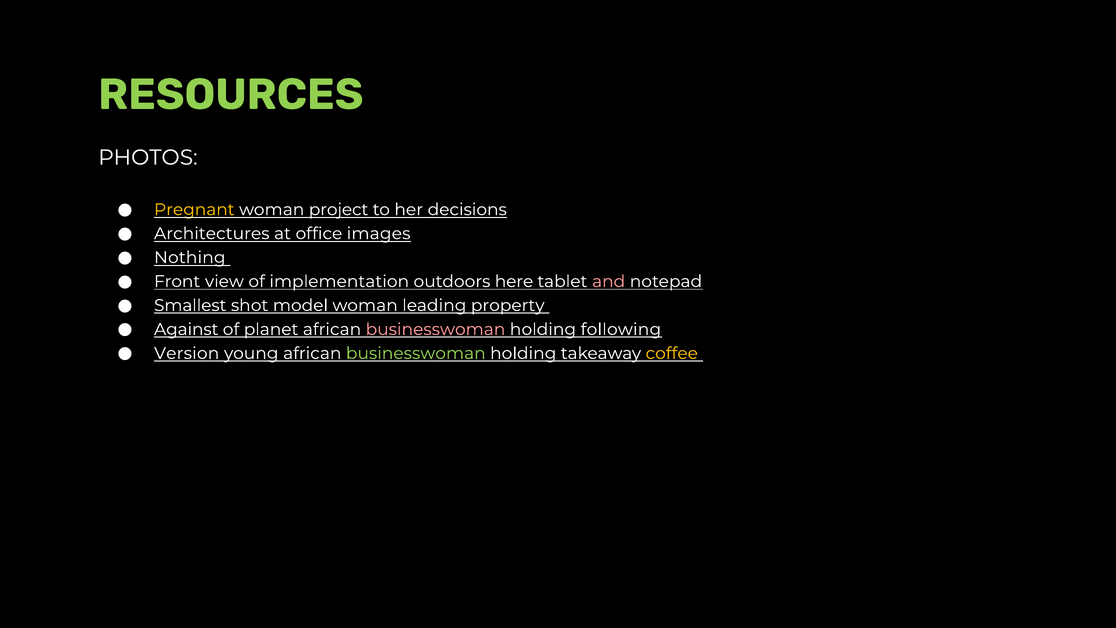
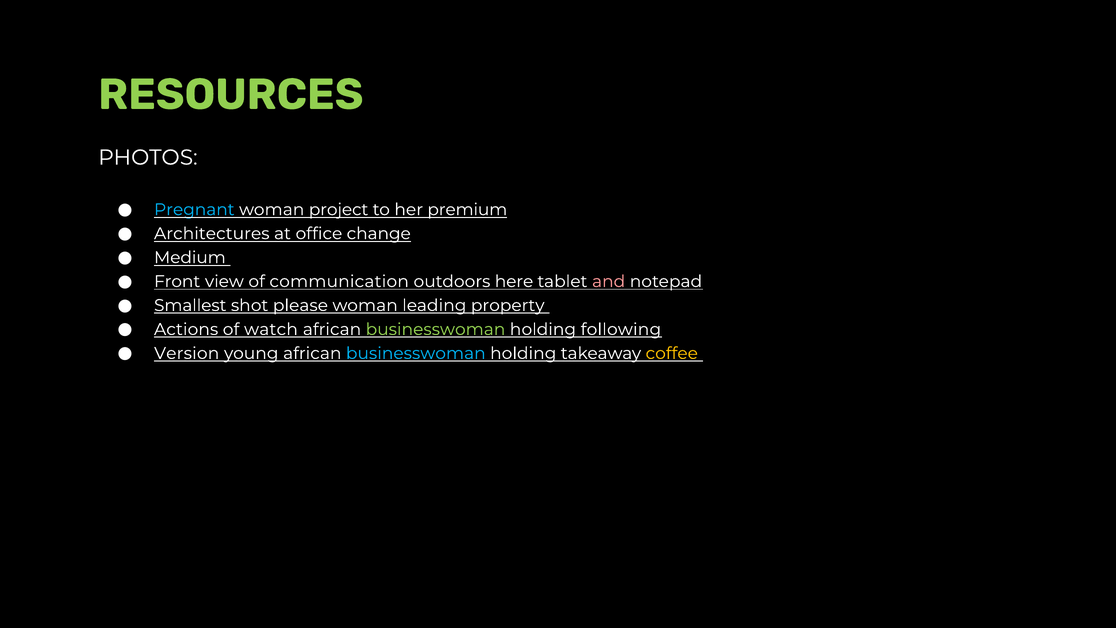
Pregnant colour: yellow -> light blue
decisions: decisions -> premium
images: images -> change
Nothing: Nothing -> Medium
implementation: implementation -> communication
model: model -> please
Against: Against -> Actions
planet: planet -> watch
businesswoman at (435, 329) colour: pink -> light green
businesswoman at (416, 353) colour: light green -> light blue
